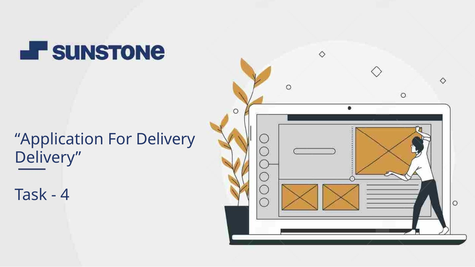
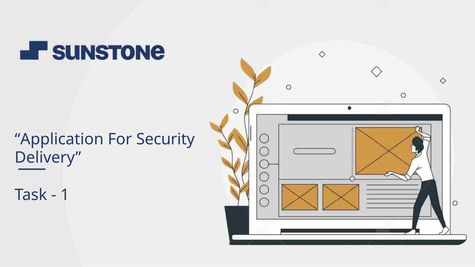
For Delivery: Delivery -> Security
4: 4 -> 1
